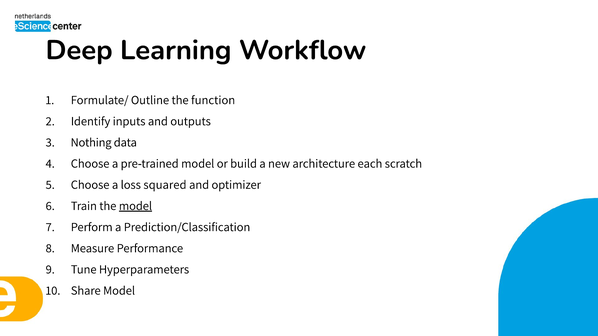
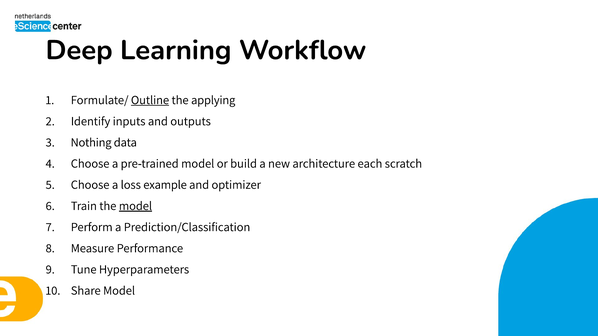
Outline underline: none -> present
function: function -> applying
squared: squared -> example
